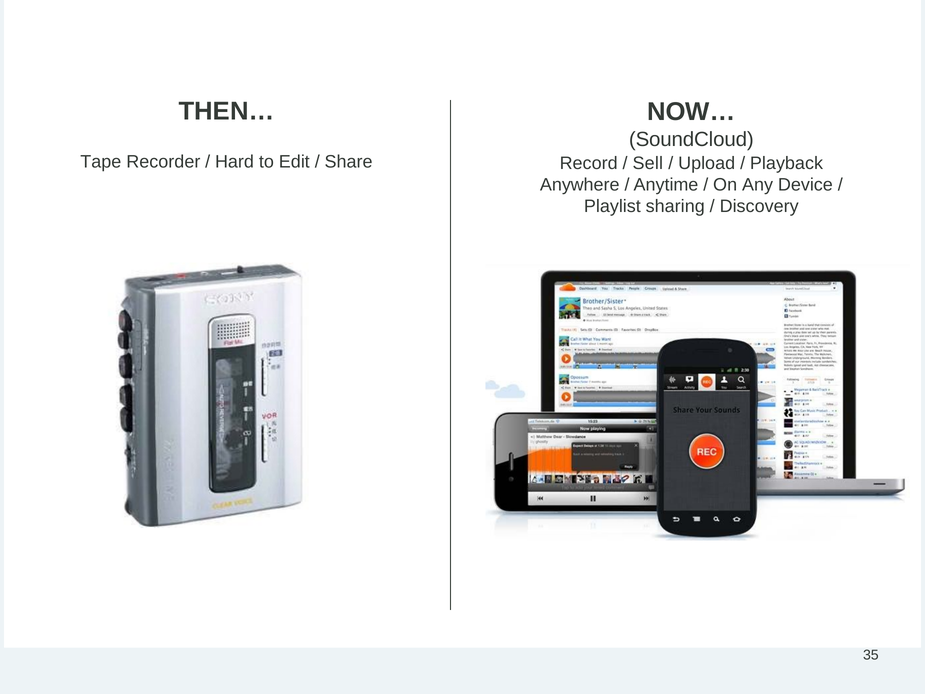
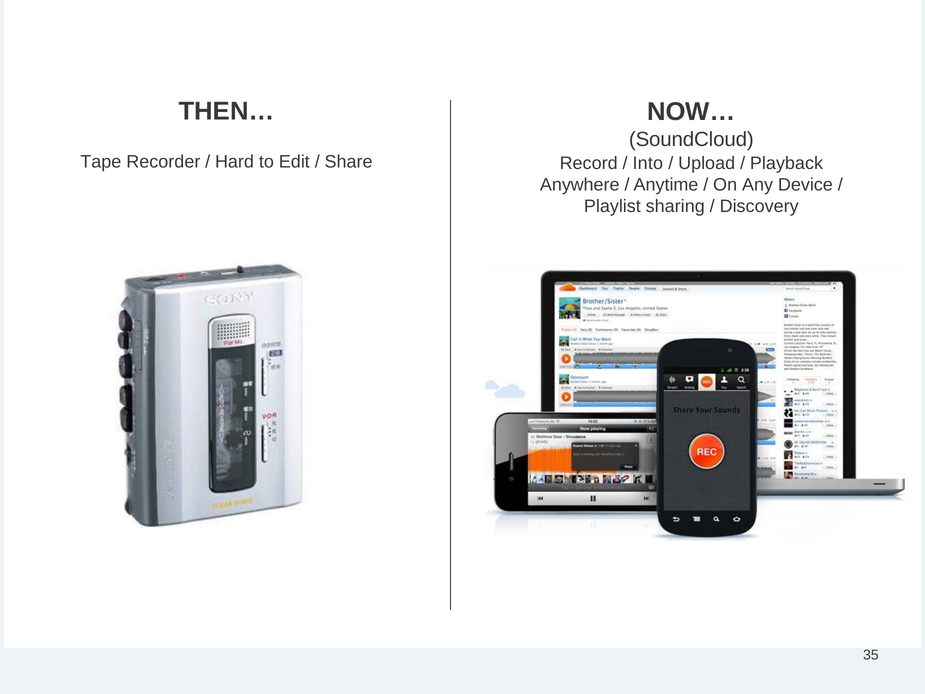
Sell: Sell -> Into
